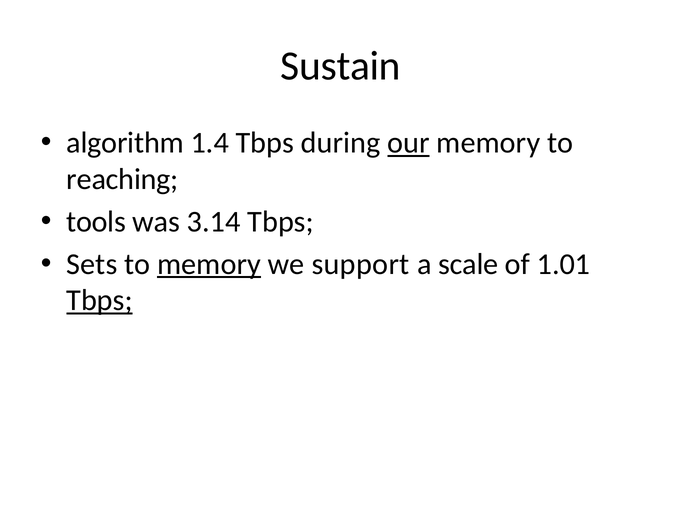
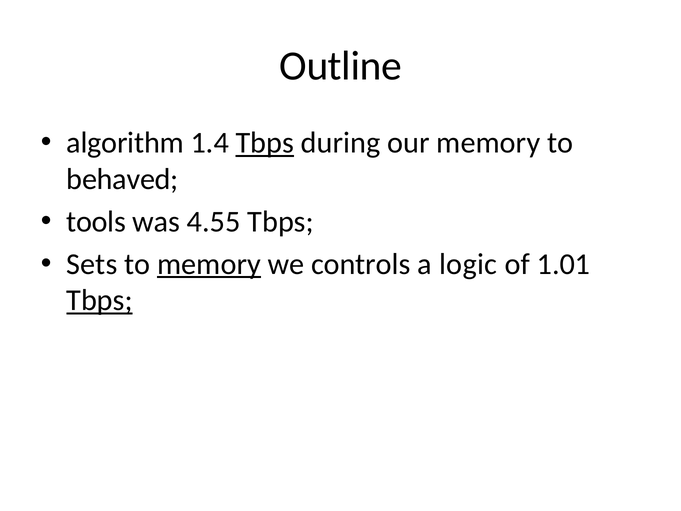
Sustain: Sustain -> Outline
Tbps at (265, 143) underline: none -> present
our underline: present -> none
reaching: reaching -> behaved
3.14: 3.14 -> 4.55
support: support -> controls
scale: scale -> logic
